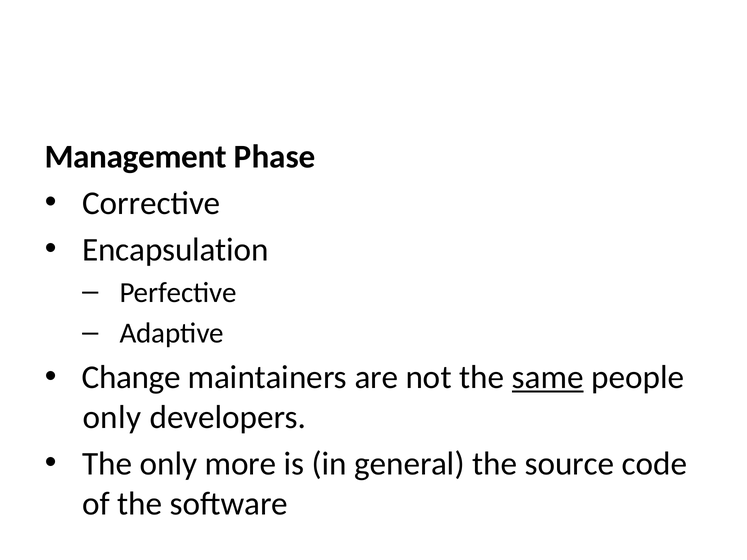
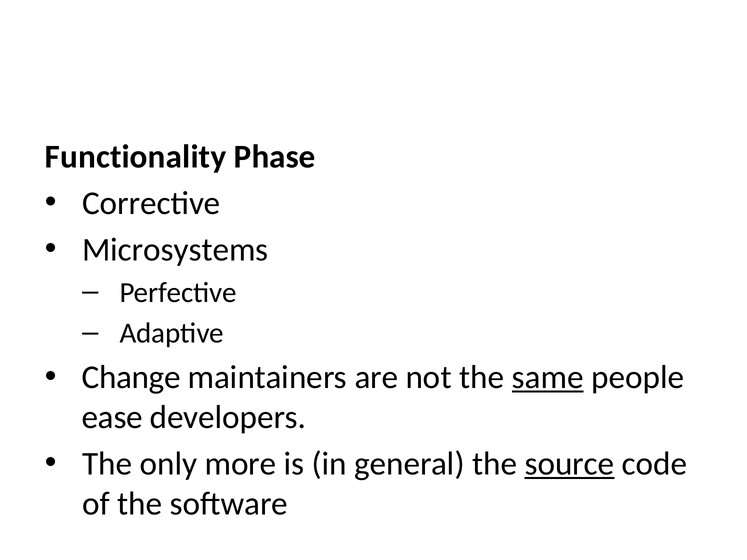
Management: Management -> Functionality
Encapsulation: Encapsulation -> Microsystems
only at (112, 417): only -> ease
source underline: none -> present
